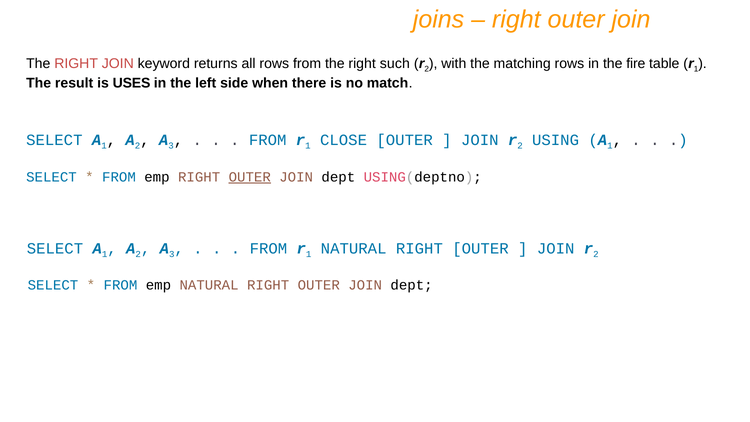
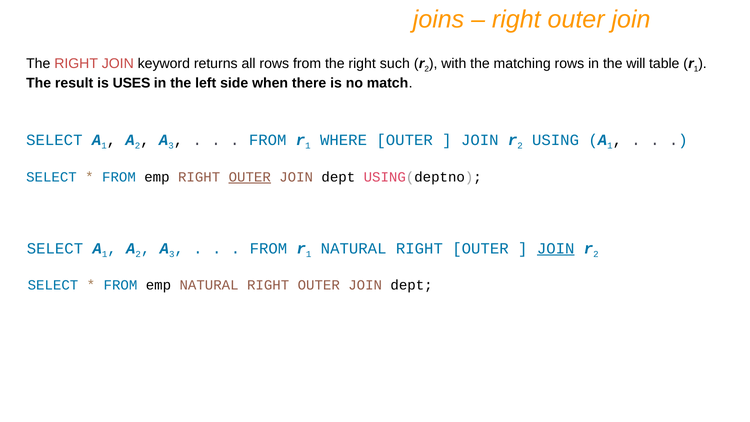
fire: fire -> will
CLOSE: CLOSE -> WHERE
JOIN at (556, 248) underline: none -> present
